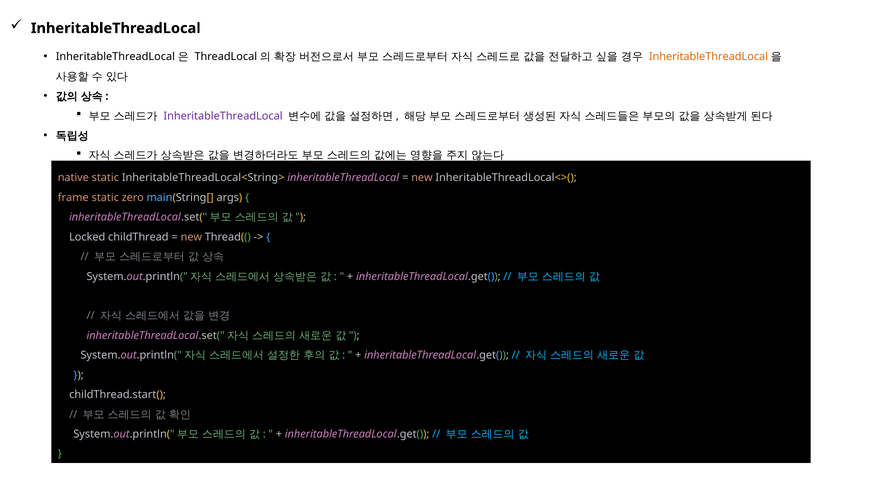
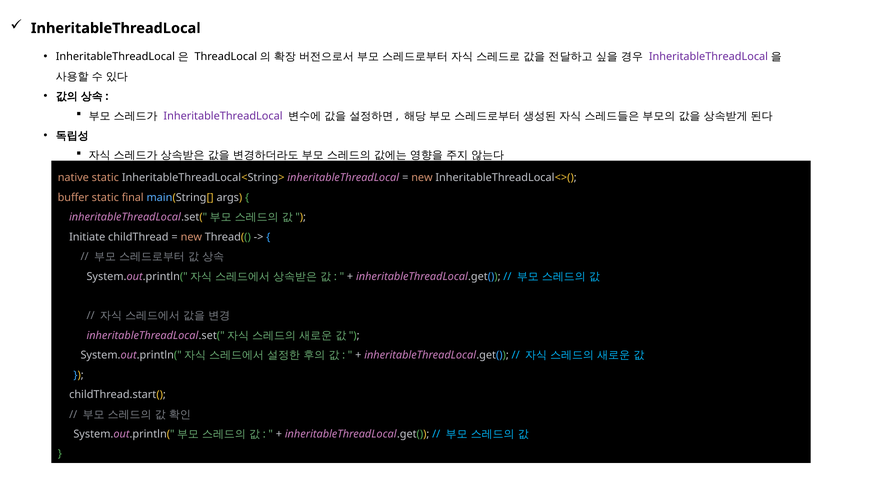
InheritableThreadLocal at (708, 57) colour: orange -> purple
frame: frame -> buffer
zero: zero -> final
Locked: Locked -> Initiate
